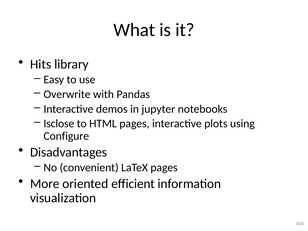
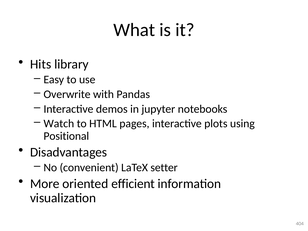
Isclose: Isclose -> Watch
Configure: Configure -> Positional
LaTeX pages: pages -> setter
